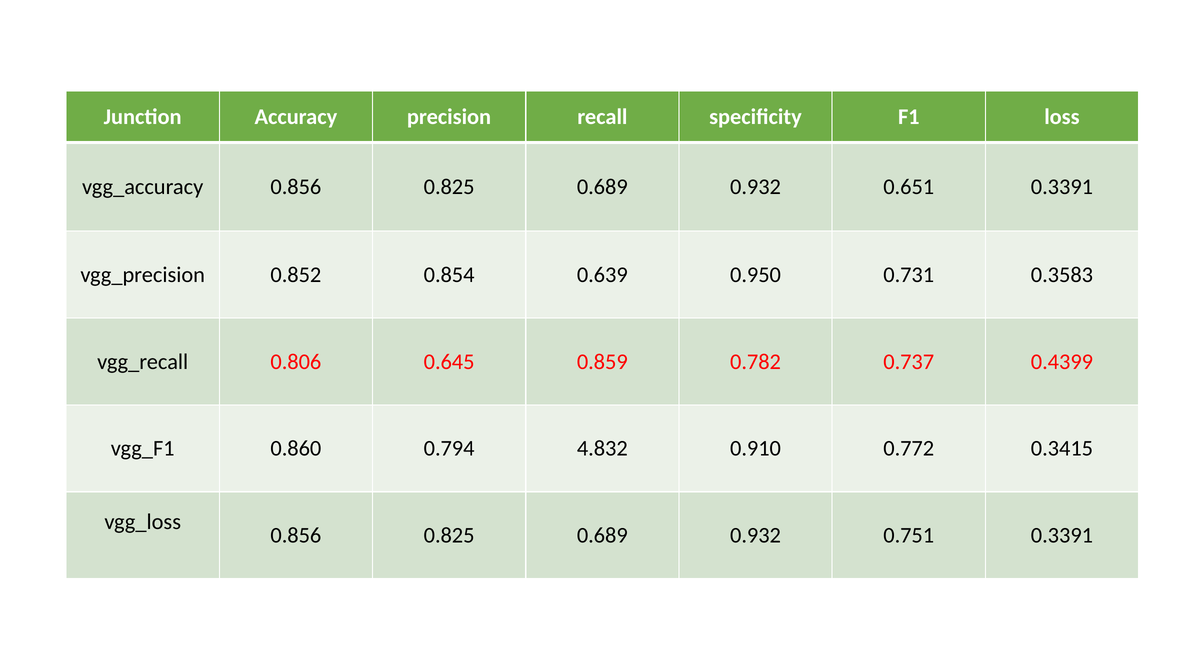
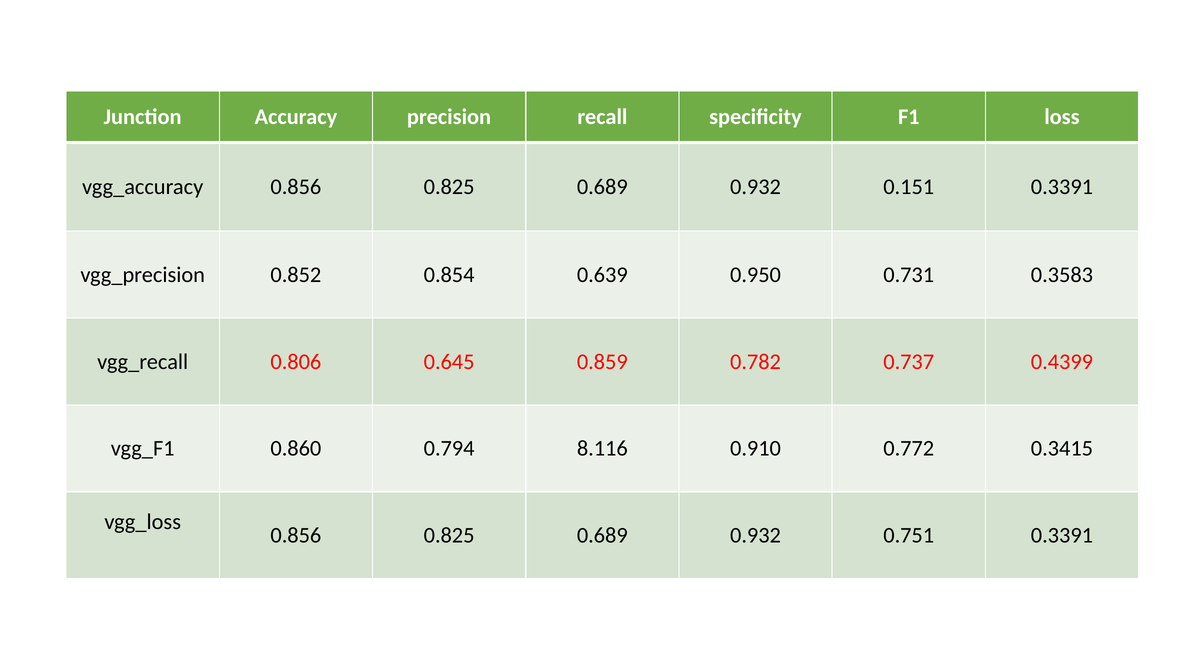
0.651: 0.651 -> 0.151
4.832: 4.832 -> 8.116
